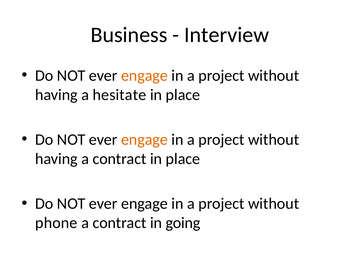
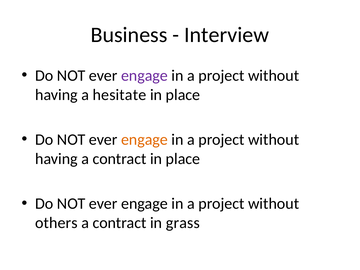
engage at (144, 76) colour: orange -> purple
phone: phone -> others
going: going -> grass
